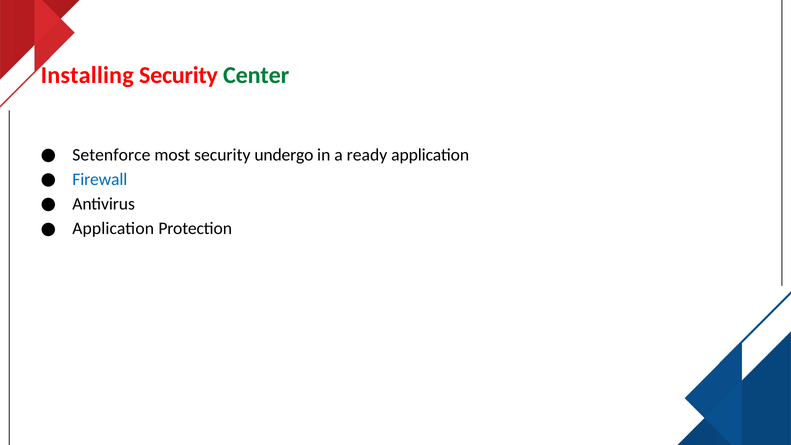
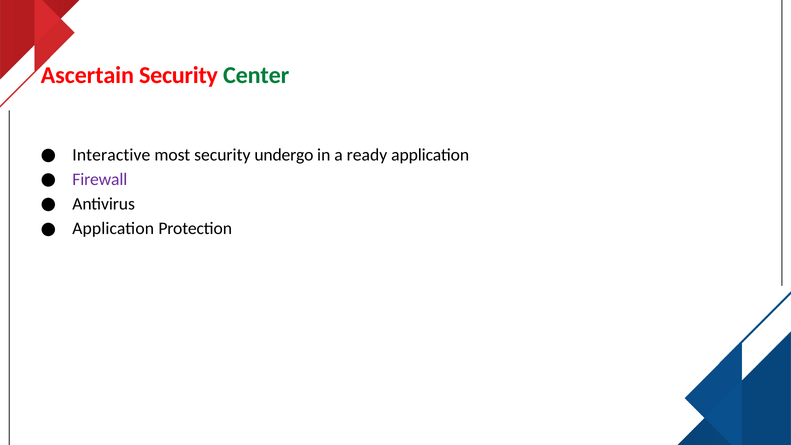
Installing: Installing -> Ascertain
Setenforce: Setenforce -> Interactive
Firewall colour: blue -> purple
